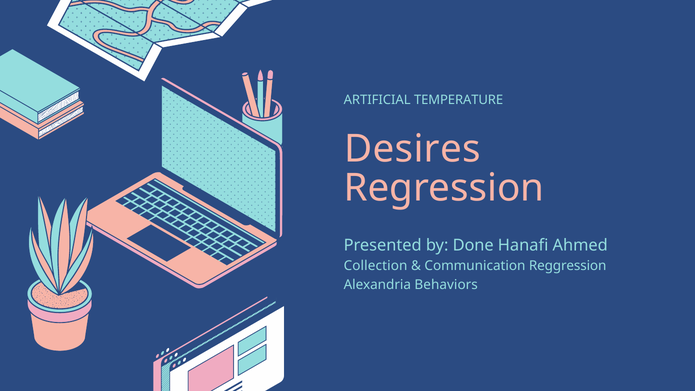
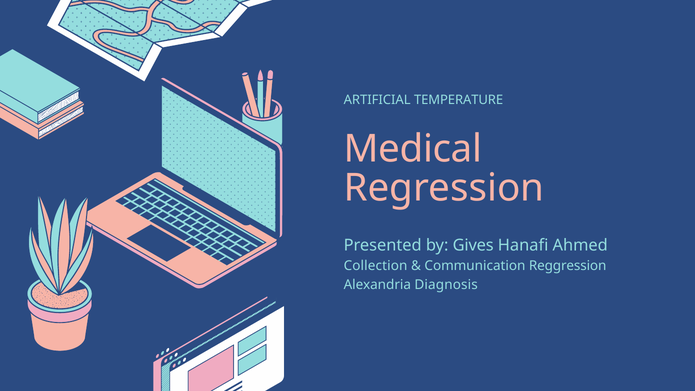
Desires: Desires -> Medical
Done: Done -> Gives
Behaviors: Behaviors -> Diagnosis
